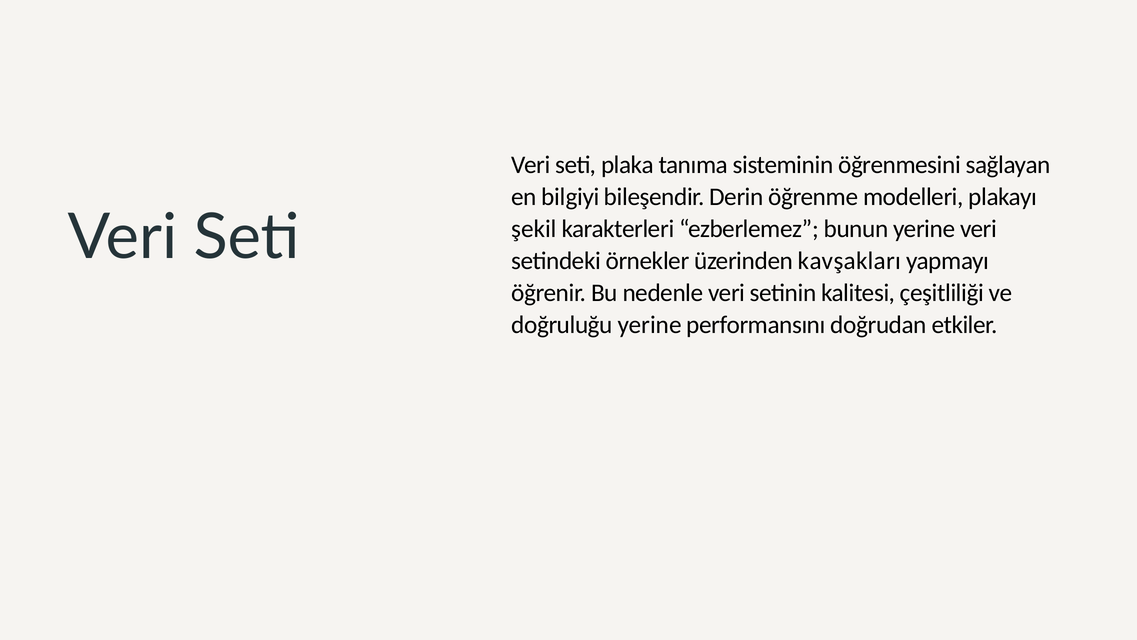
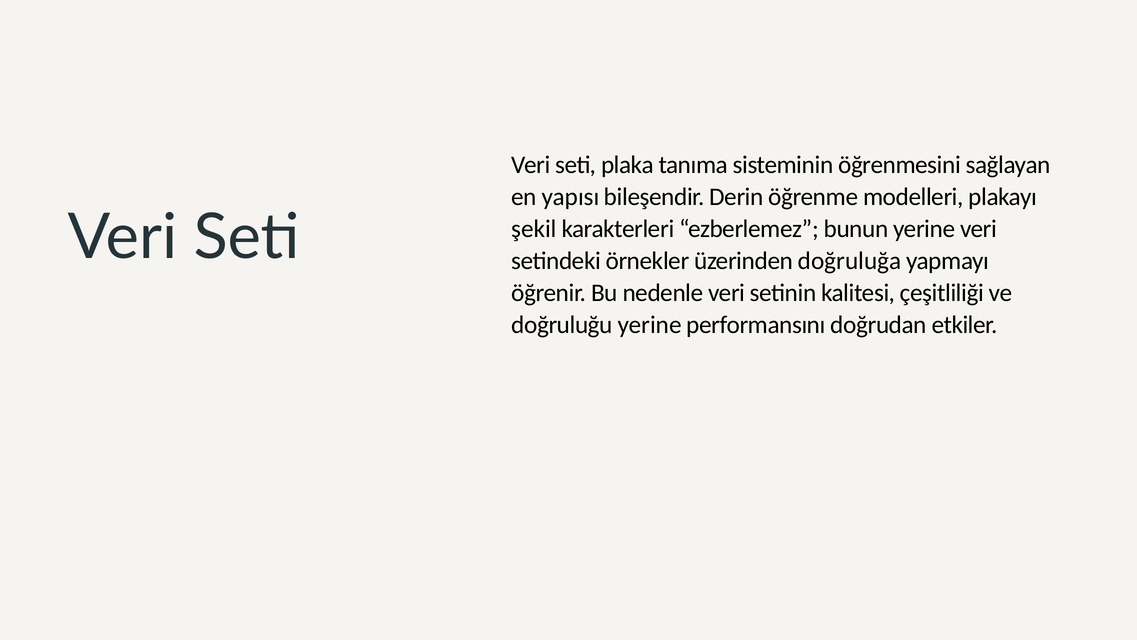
bilgiyi: bilgiyi -> yapısı
kavşakları: kavşakları -> doğruluğa
